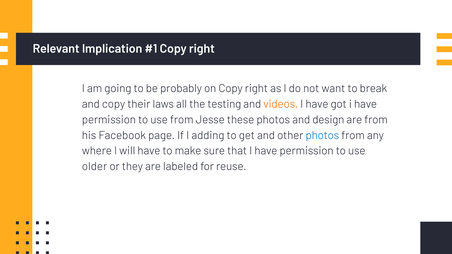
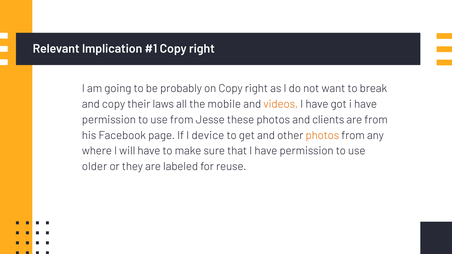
testing: testing -> mobile
design: design -> clients
adding: adding -> device
photos at (322, 135) colour: blue -> orange
